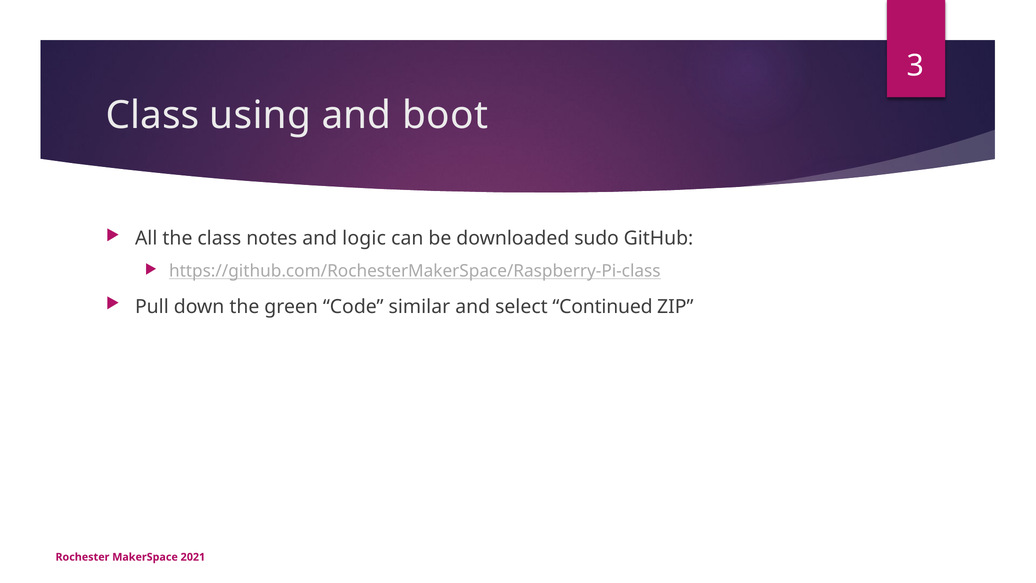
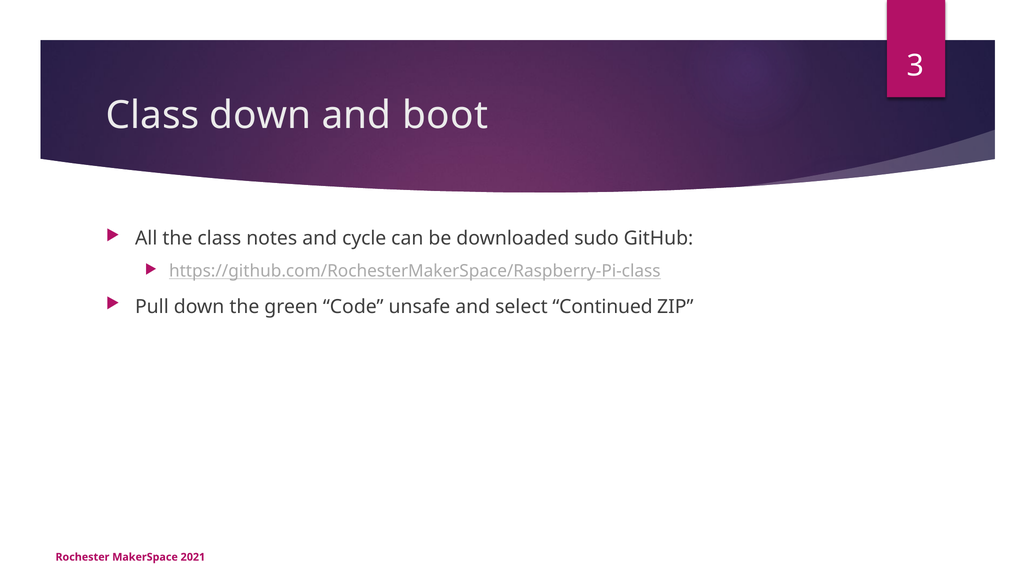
Class using: using -> down
logic: logic -> cycle
similar: similar -> unsafe
